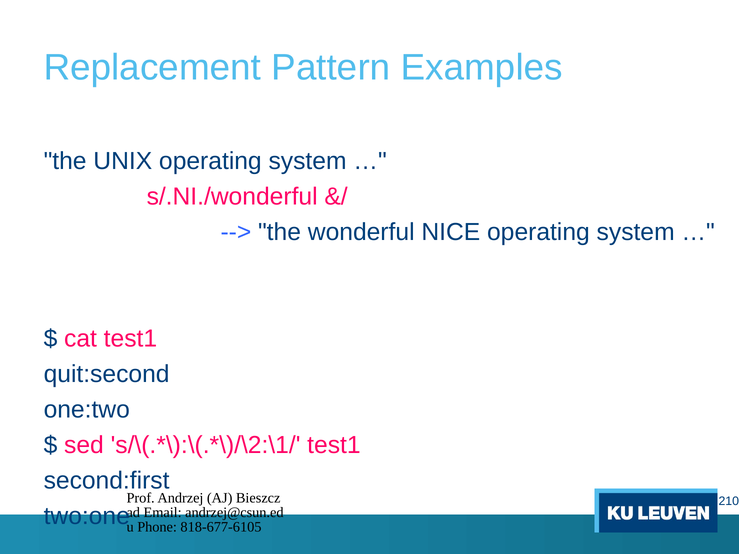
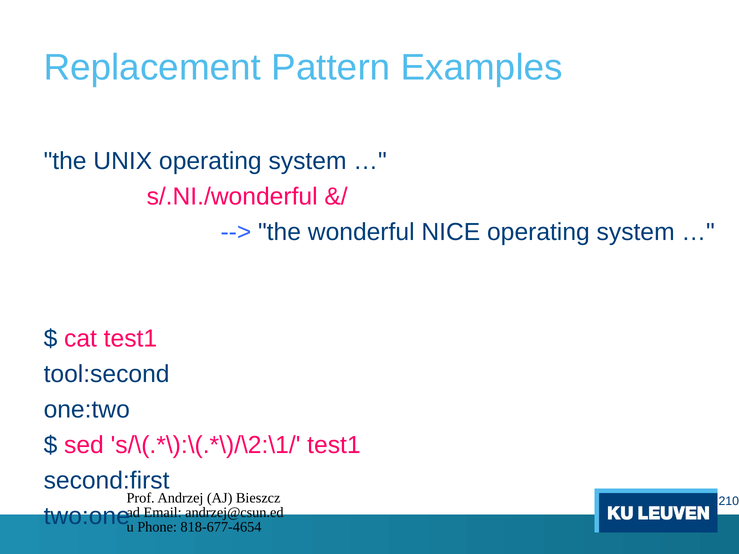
quit:second: quit:second -> tool:second
818-677-6105: 818-677-6105 -> 818-677-4654
